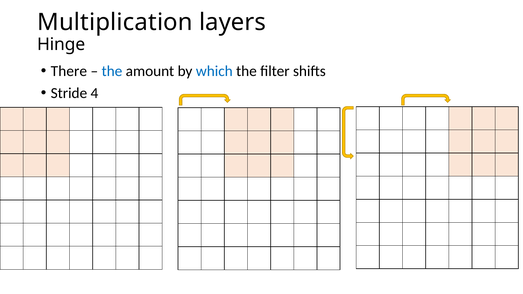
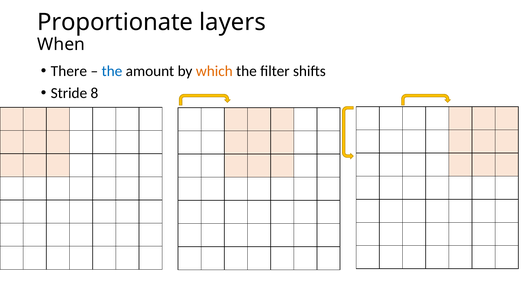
Multiplication: Multiplication -> Proportionate
Hinge: Hinge -> When
which colour: blue -> orange
4: 4 -> 8
